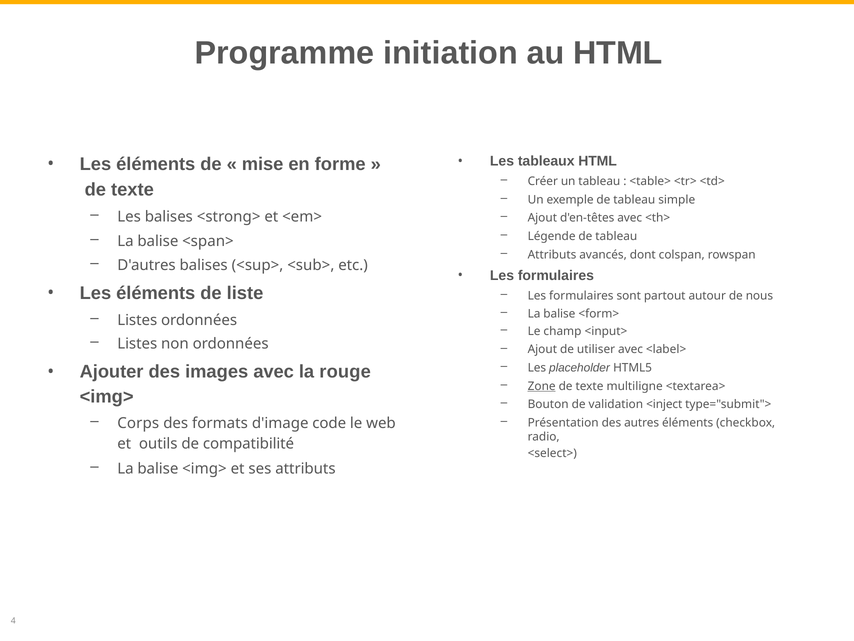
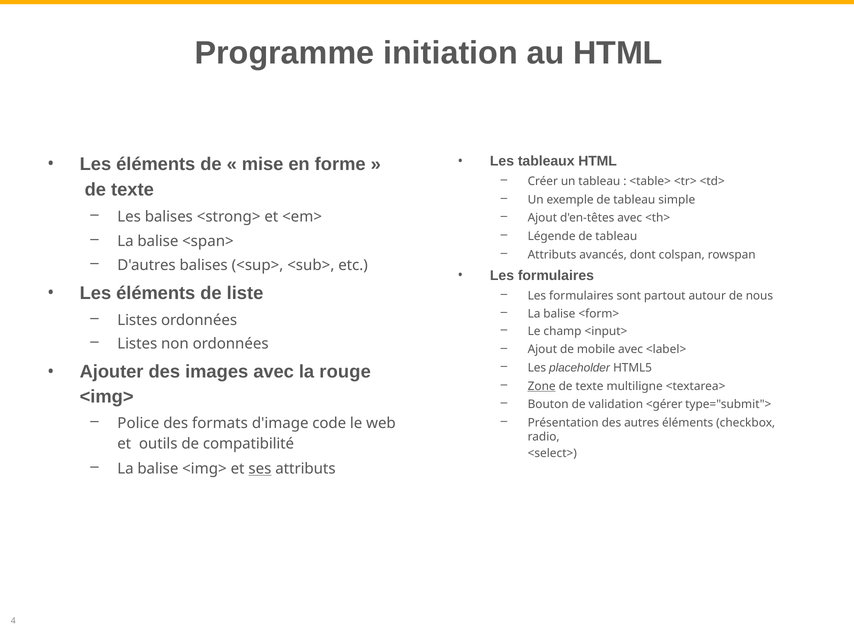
utiliser: utiliser -> mobile
<inject: <inject -> <gérer
Corps: Corps -> Police
ses underline: none -> present
